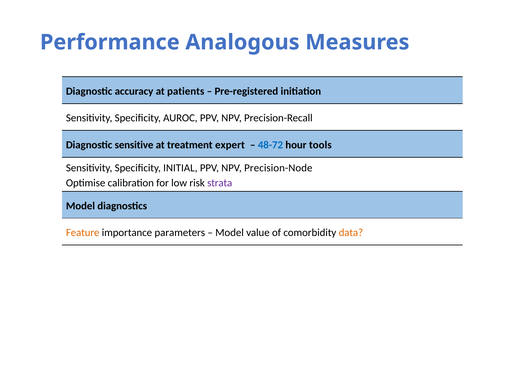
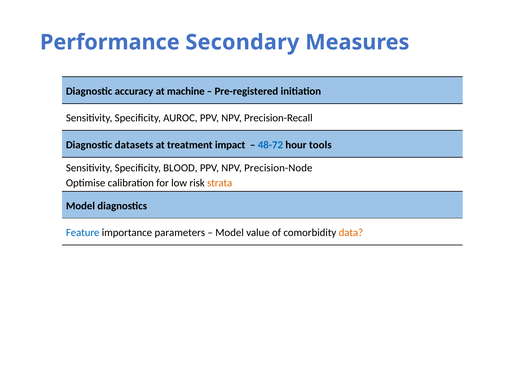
Analogous: Analogous -> Secondary
patients: patients -> machine
sensitive: sensitive -> datasets
expert: expert -> impact
INITIAL: INITIAL -> BLOOD
strata colour: purple -> orange
Feature colour: orange -> blue
